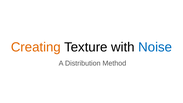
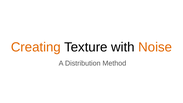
Noise colour: blue -> orange
